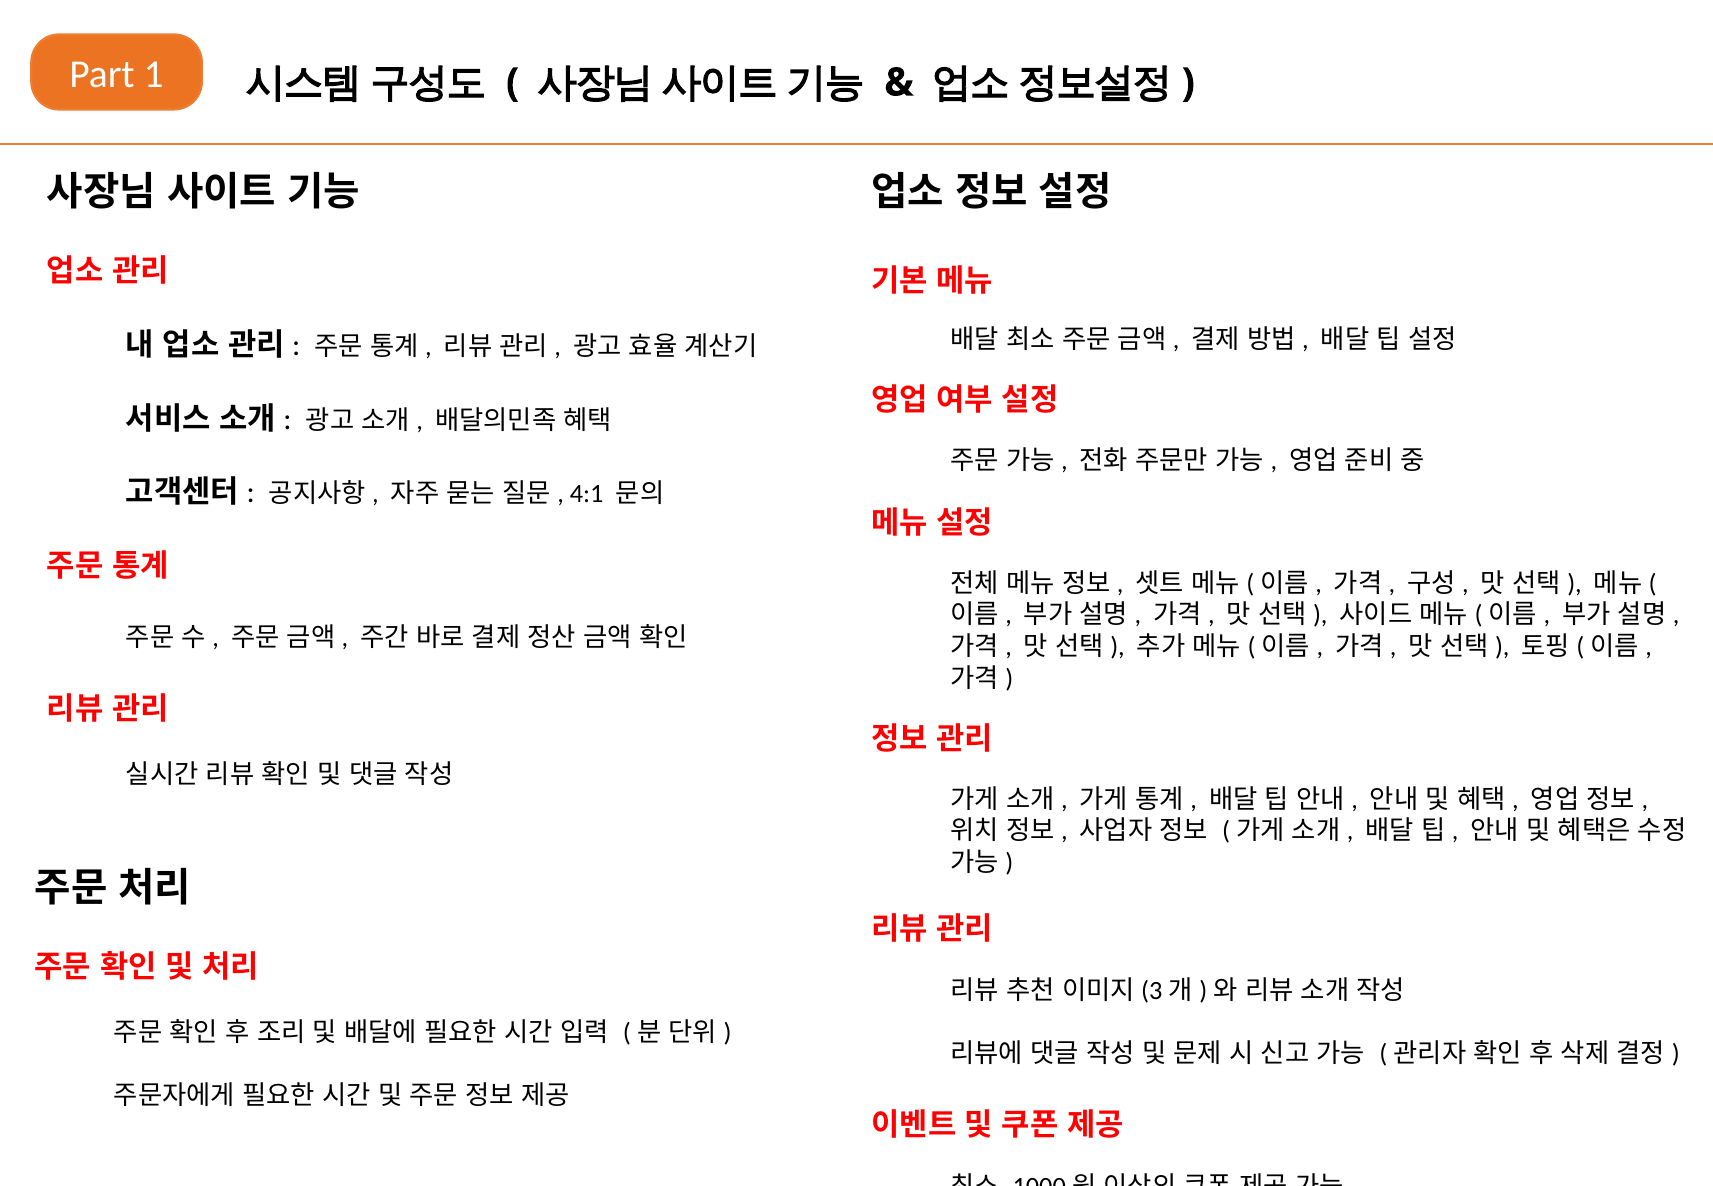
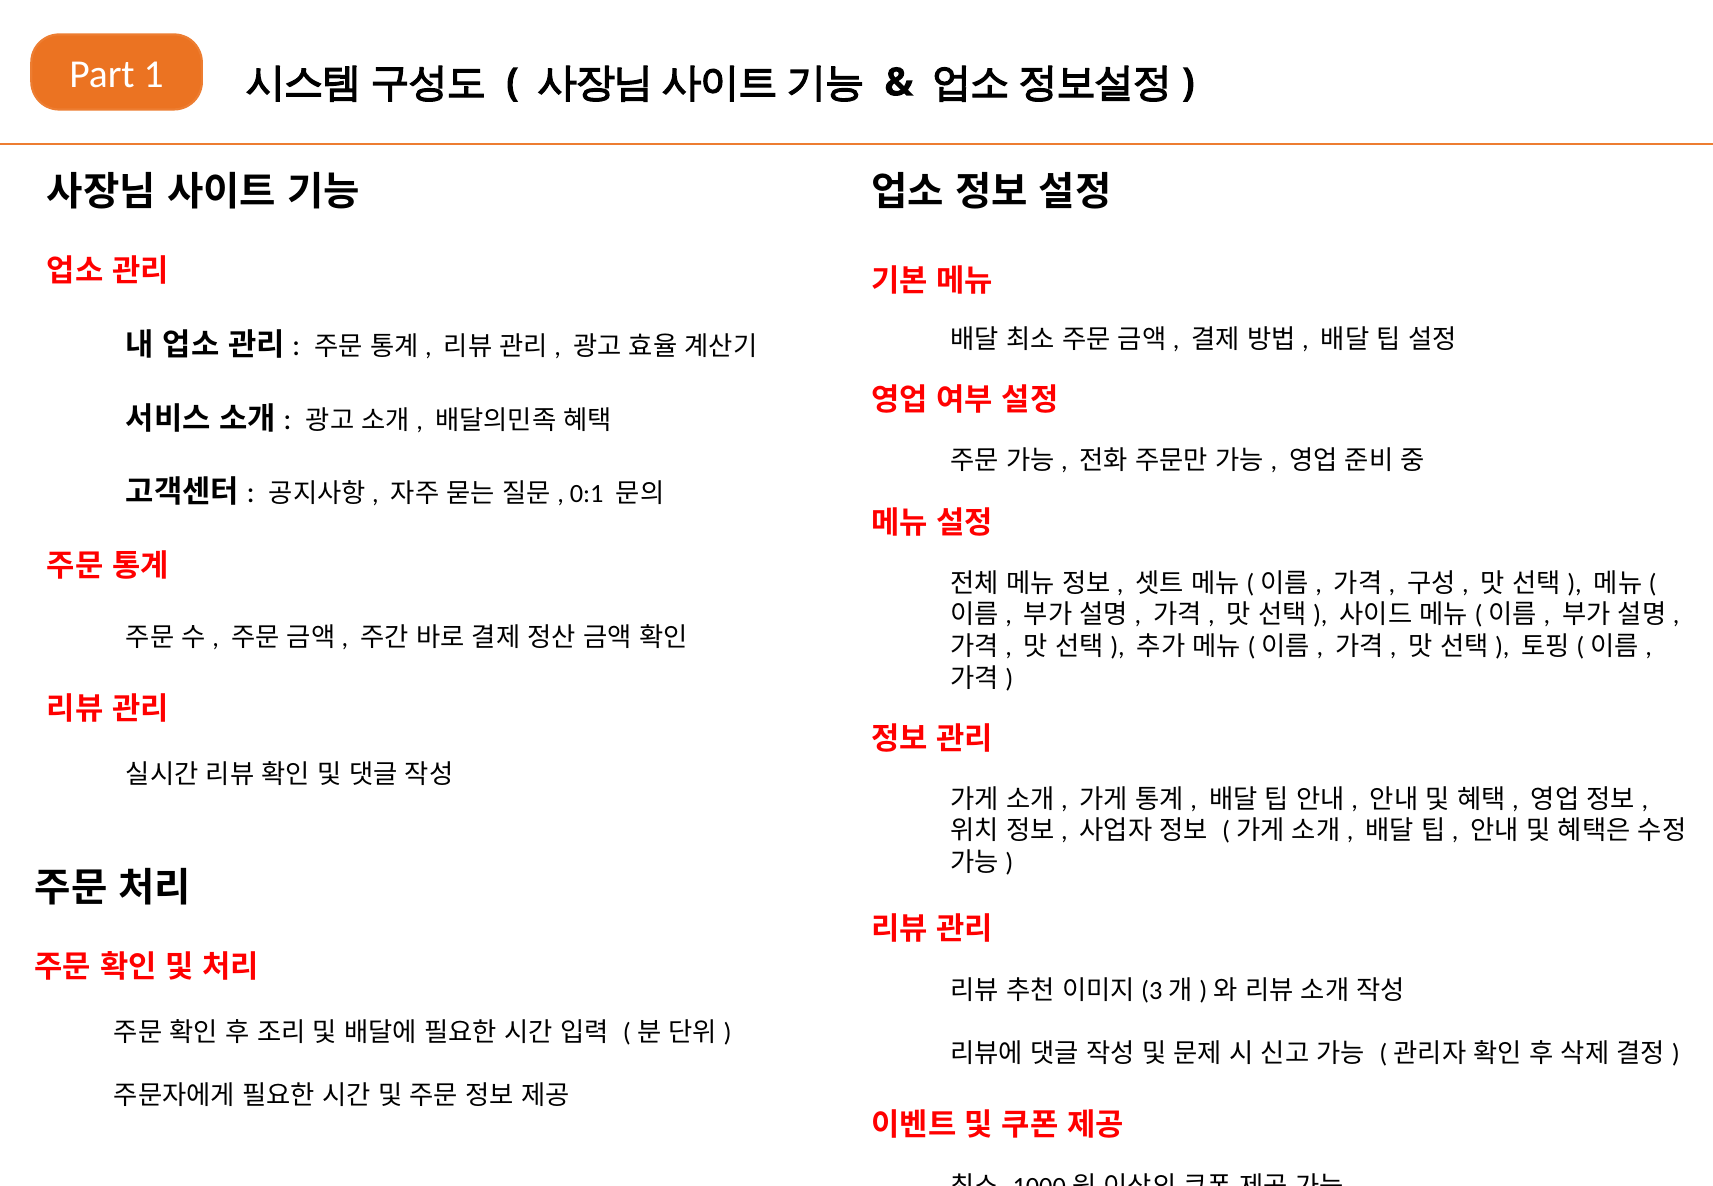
4:1: 4:1 -> 0:1
